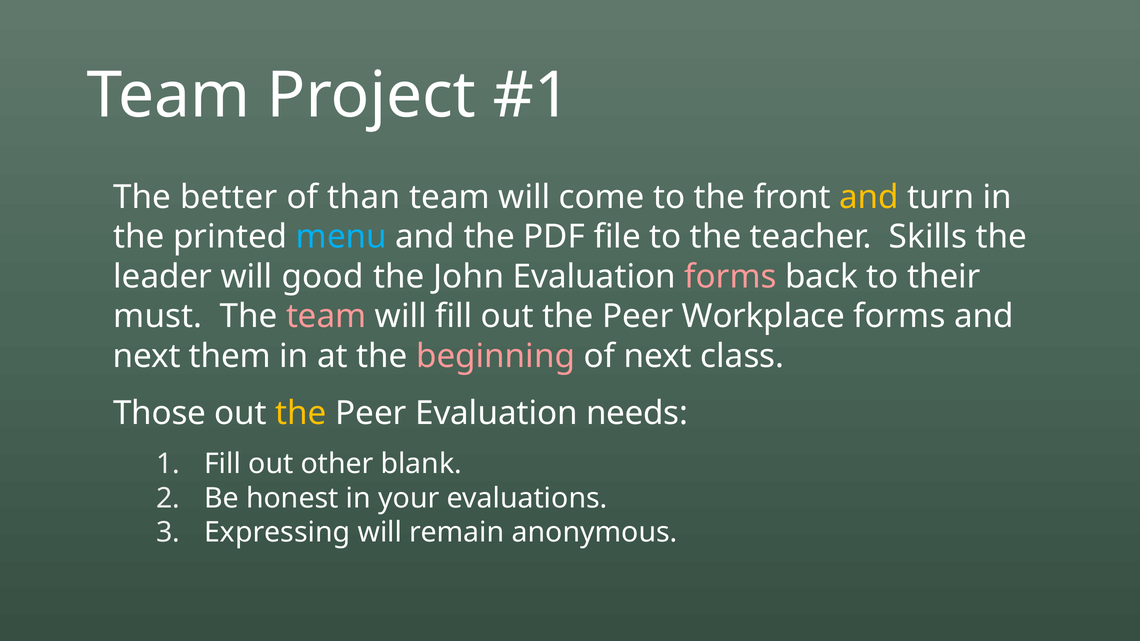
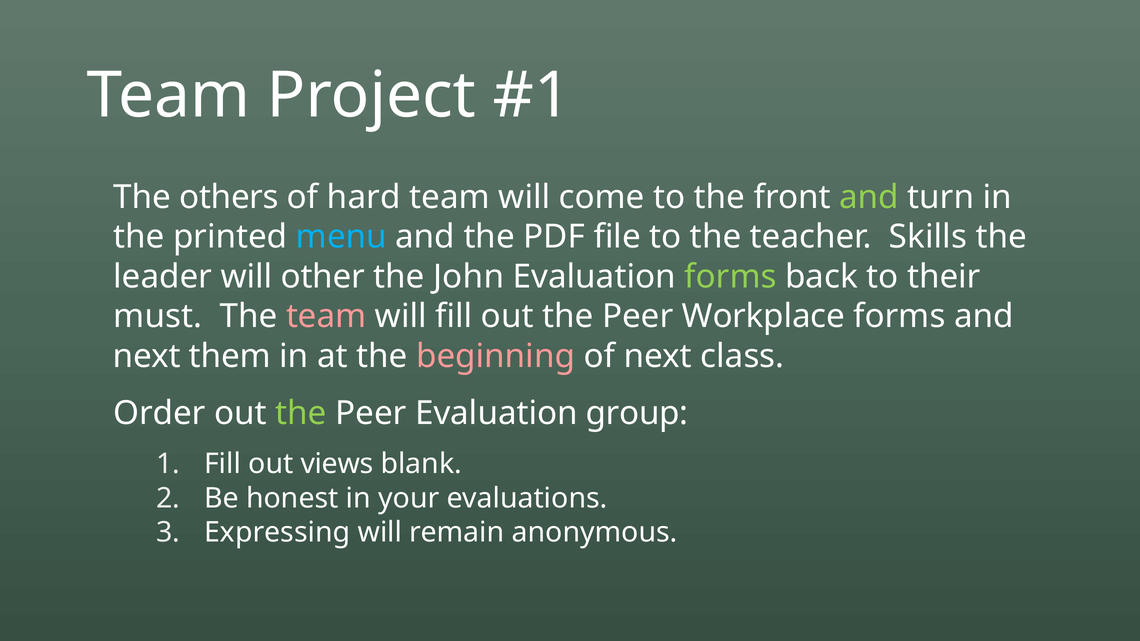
better: better -> others
than: than -> hard
and at (869, 197) colour: yellow -> light green
good: good -> other
forms at (730, 277) colour: pink -> light green
Those: Those -> Order
the at (301, 413) colour: yellow -> light green
needs: needs -> group
other: other -> views
